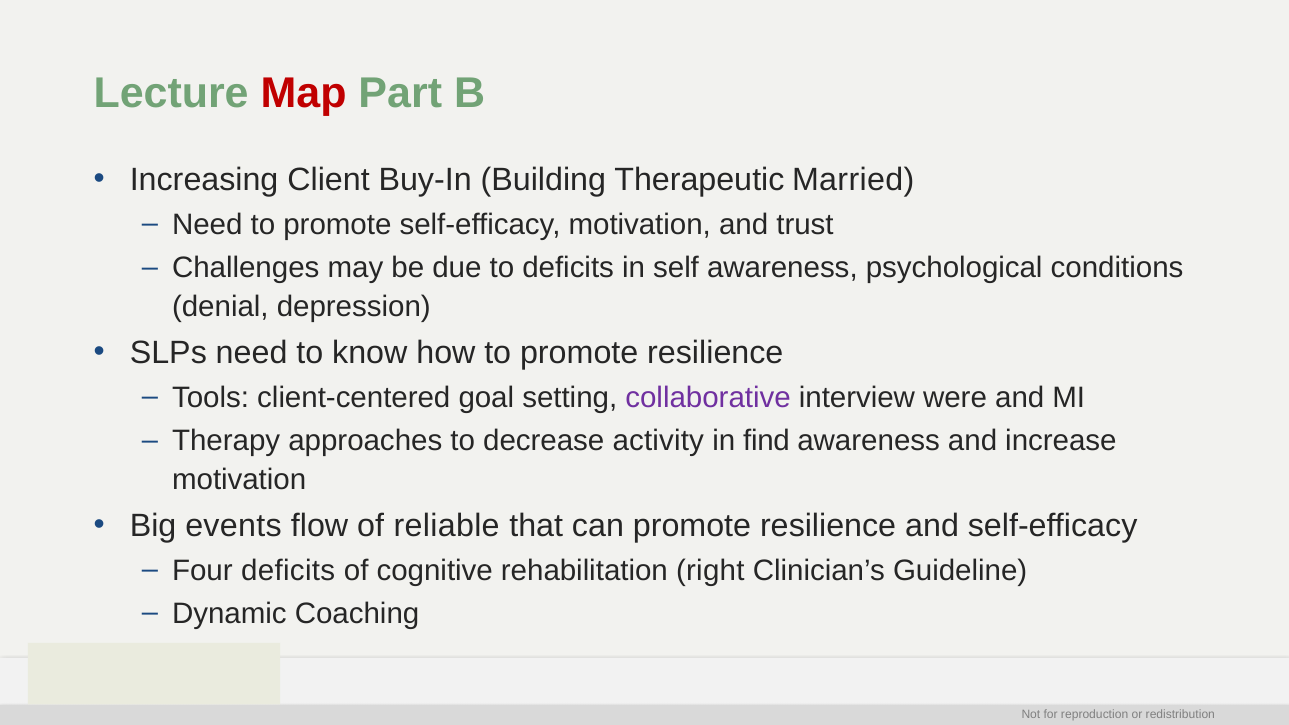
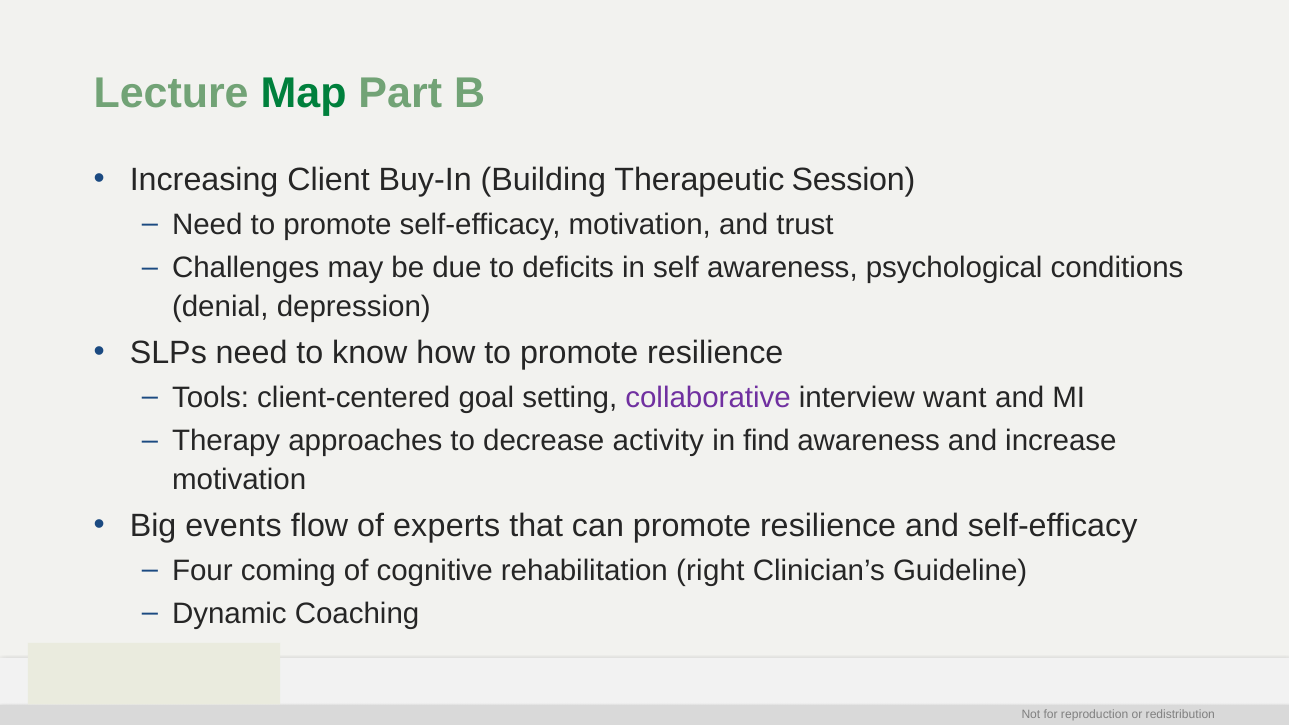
Map colour: red -> green
Married: Married -> Session
were: were -> want
reliable: reliable -> experts
Four deficits: deficits -> coming
